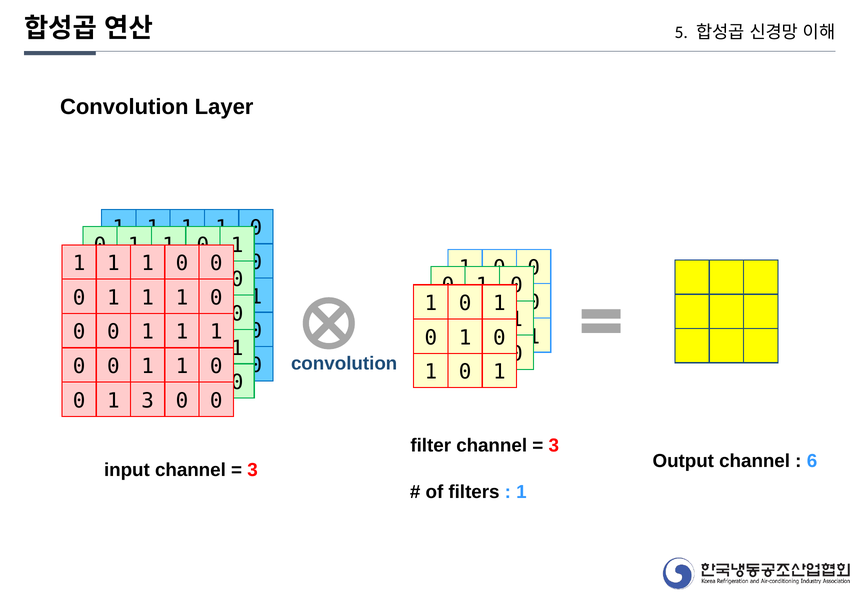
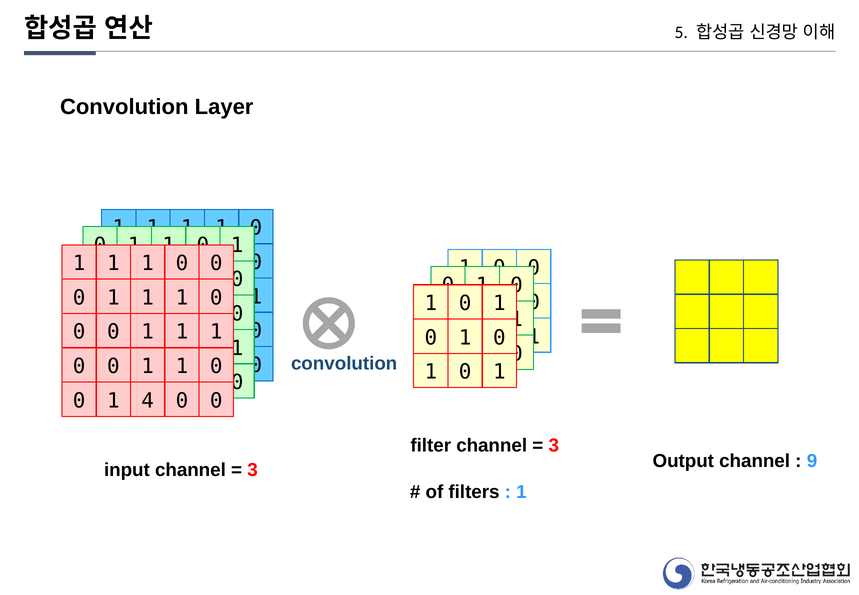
1 3: 3 -> 4
6: 6 -> 9
